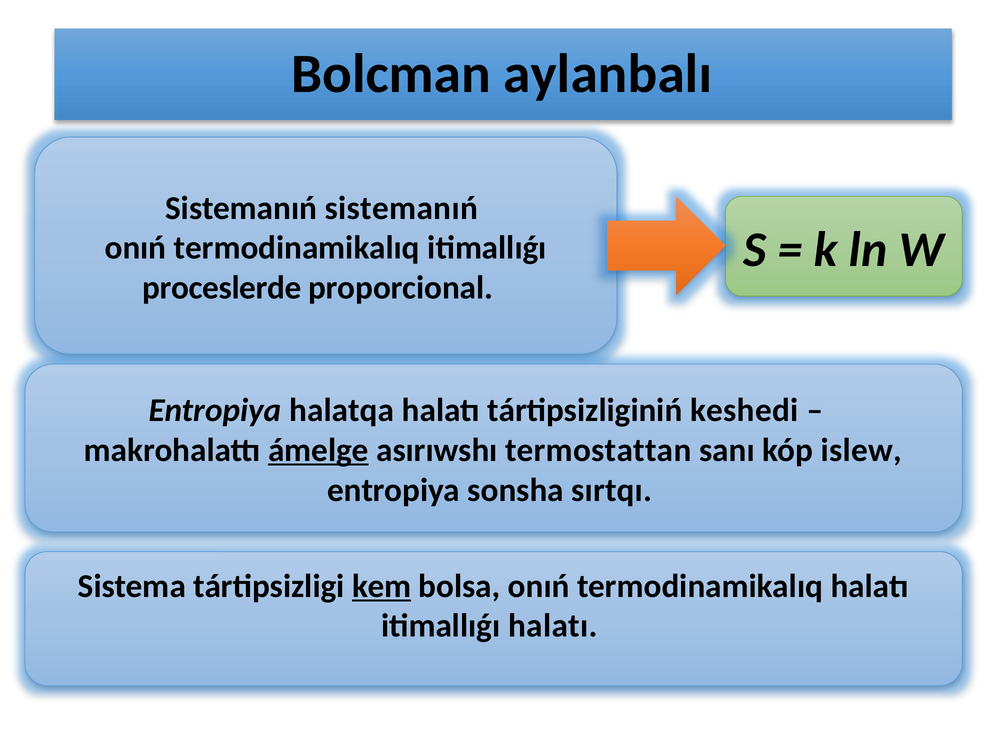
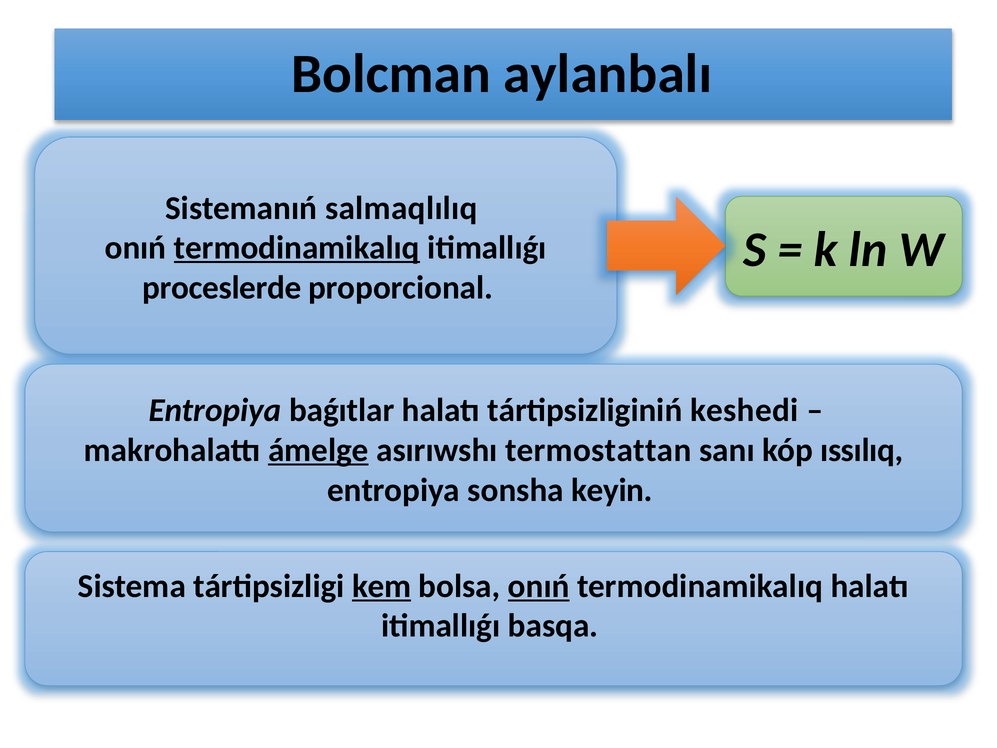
Sistemanıń sistemanıń: sistemanıń -> salmaqlılıq
termodinamikalıq at (297, 248) underline: none -> present
halatqa: halatqa -> baǵıtlar
islew: islew -> ıssılıq
sırtqı: sırtqı -> keyin
onıń at (539, 586) underline: none -> present
itimallıǵı halatı: halatı -> basqa
